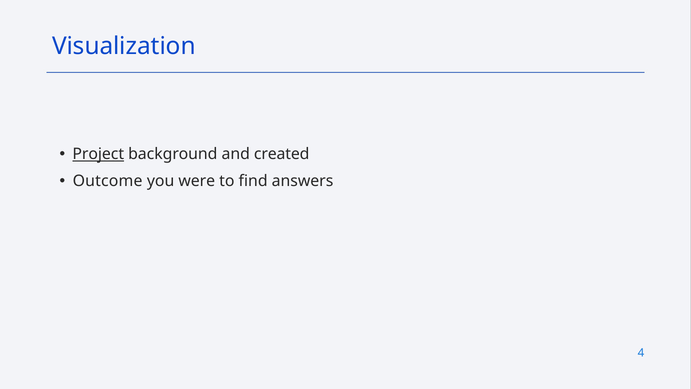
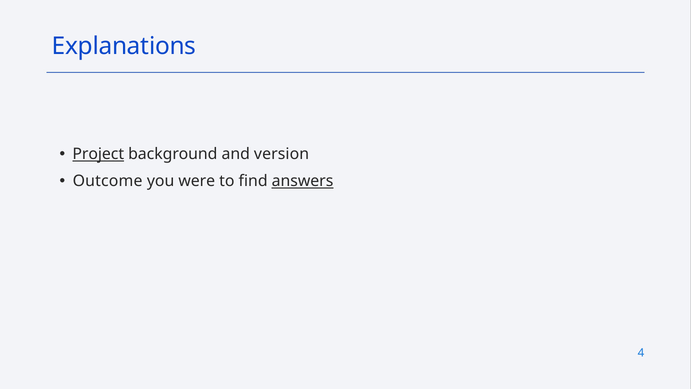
Visualization: Visualization -> Explanations
created: created -> version
answers underline: none -> present
